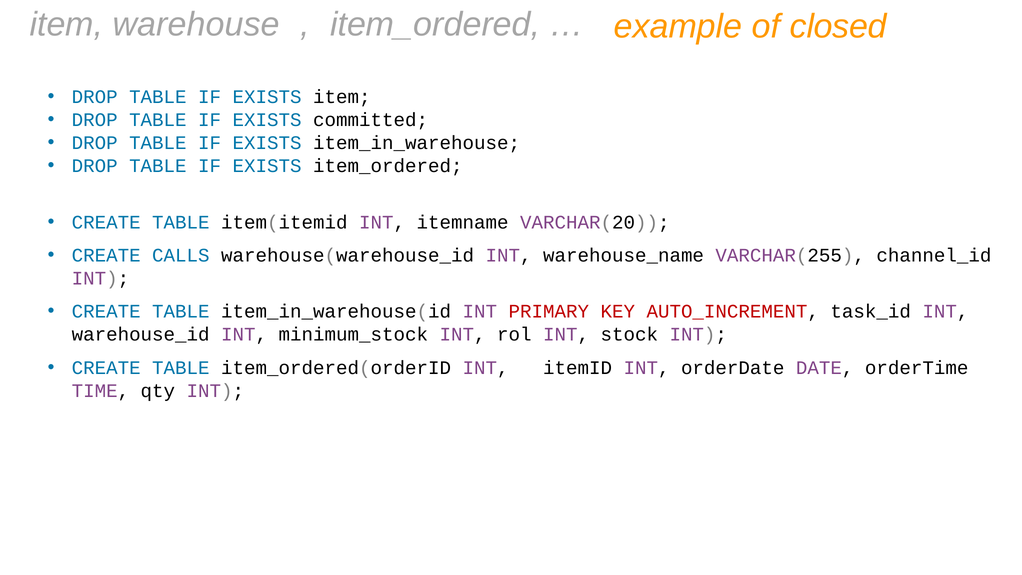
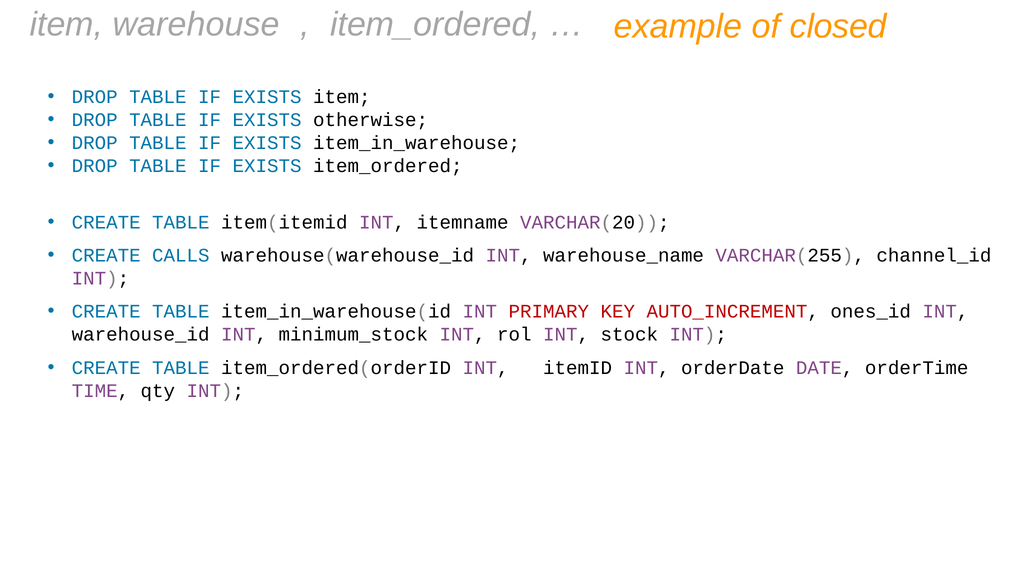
committed: committed -> otherwise
task_id: task_id -> ones_id
